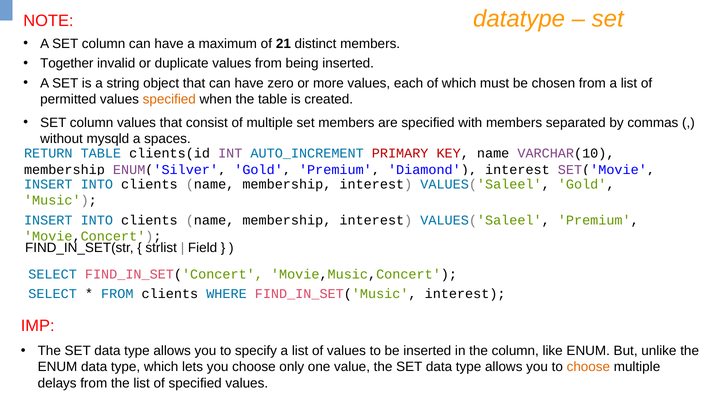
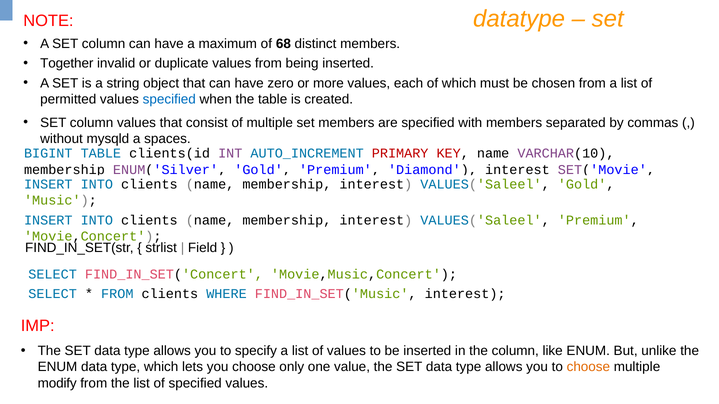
21: 21 -> 68
specified at (169, 99) colour: orange -> blue
RETURN: RETURN -> BIGINT
delays: delays -> modify
